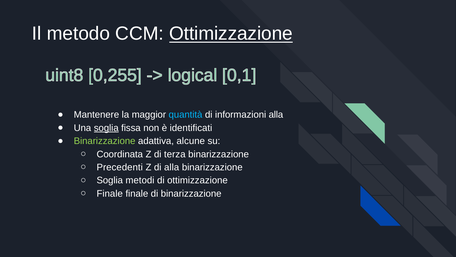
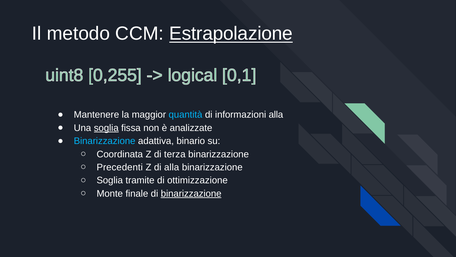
CCM Ottimizzazione: Ottimizzazione -> Estrapolazione
identificati: identificati -> analizzate
Binarizzazione at (105, 141) colour: light green -> light blue
alcune: alcune -> binario
metodi: metodi -> tramite
Finale at (110, 193): Finale -> Monte
binarizzazione at (191, 193) underline: none -> present
